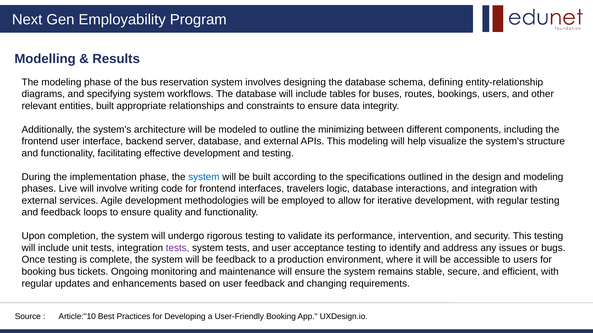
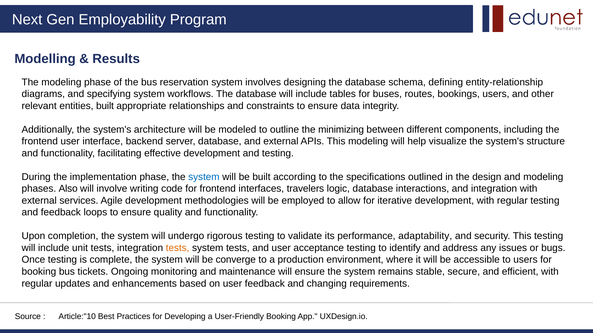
Live: Live -> Also
intervention: intervention -> adaptability
tests at (178, 248) colour: purple -> orange
be feedback: feedback -> converge
